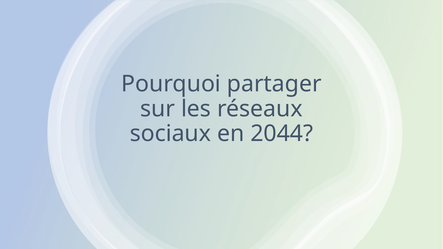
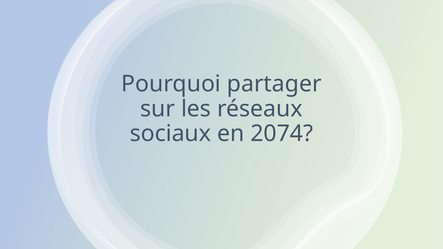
2044: 2044 -> 2074
